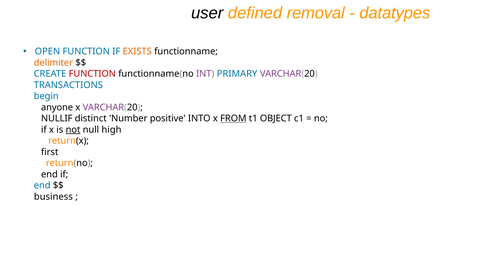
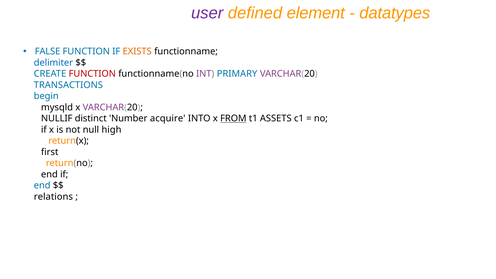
user colour: black -> purple
removal: removal -> element
OPEN: OPEN -> FALSE
delimiter colour: orange -> blue
anyone: anyone -> mysqld
positive: positive -> acquire
OBJECT: OBJECT -> ASSETS
not underline: present -> none
business: business -> relations
